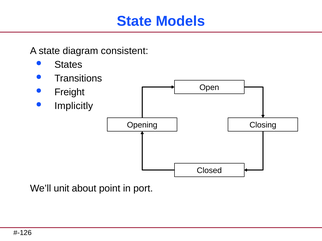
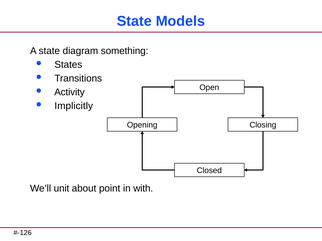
consistent: consistent -> something
Freight: Freight -> Activity
port: port -> with
